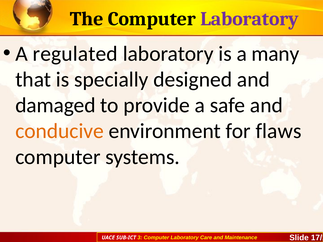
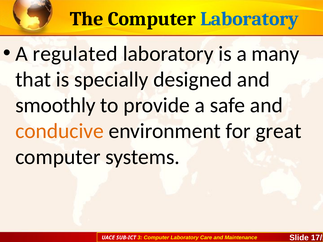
Laboratory at (249, 19) colour: purple -> blue
damaged: damaged -> smoothly
flaws: flaws -> great
